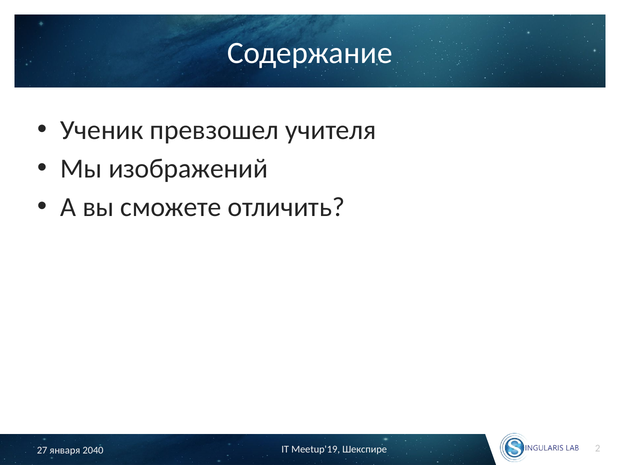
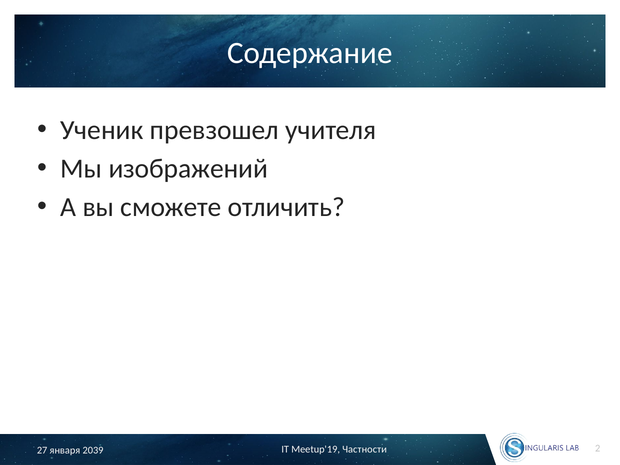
2040: 2040 -> 2039
Шекспире: Шекспире -> Частности
